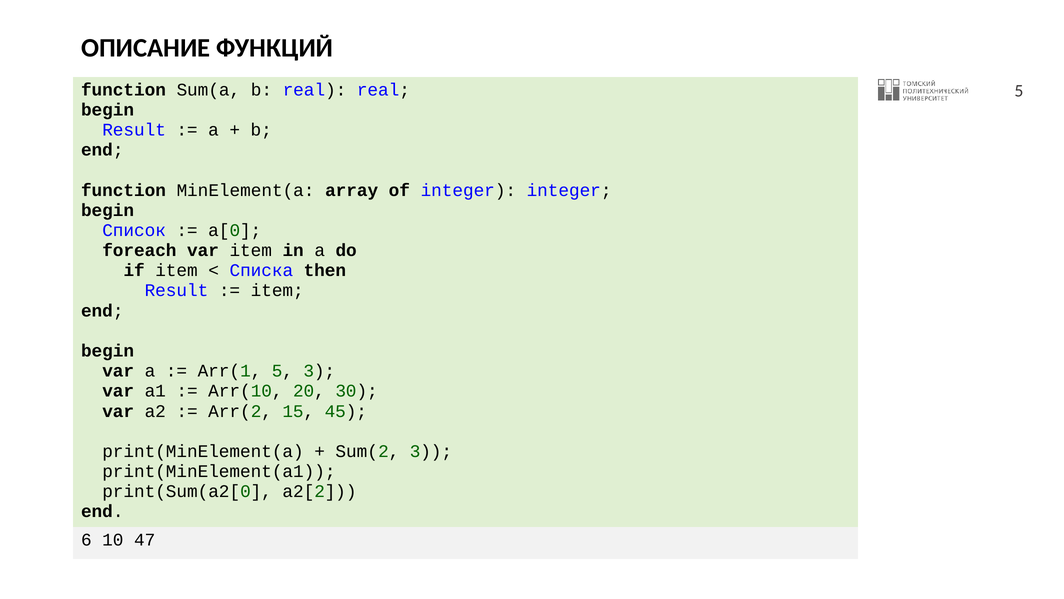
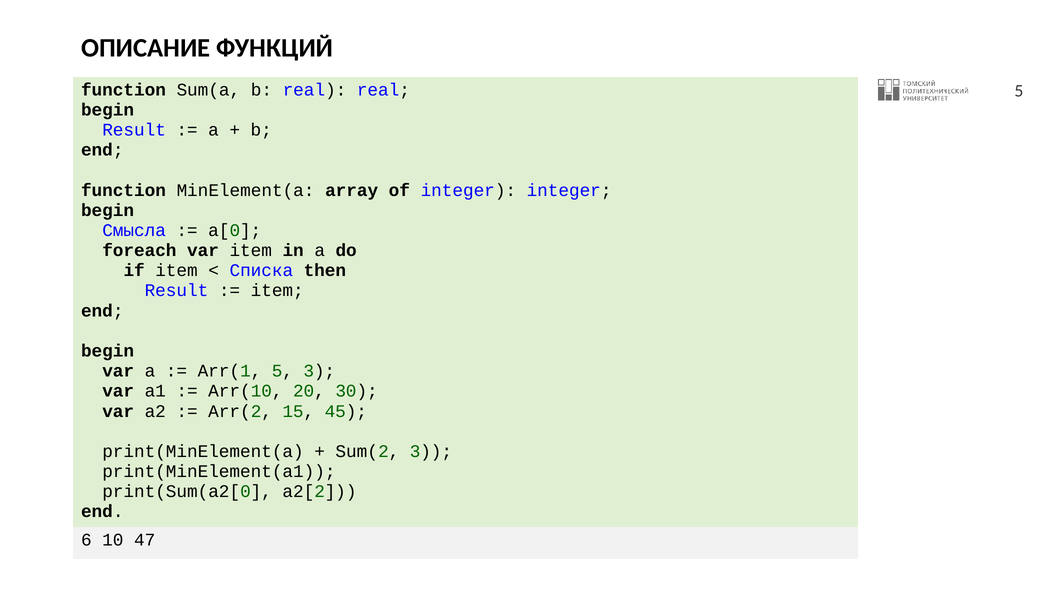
Список: Список -> Смысла
